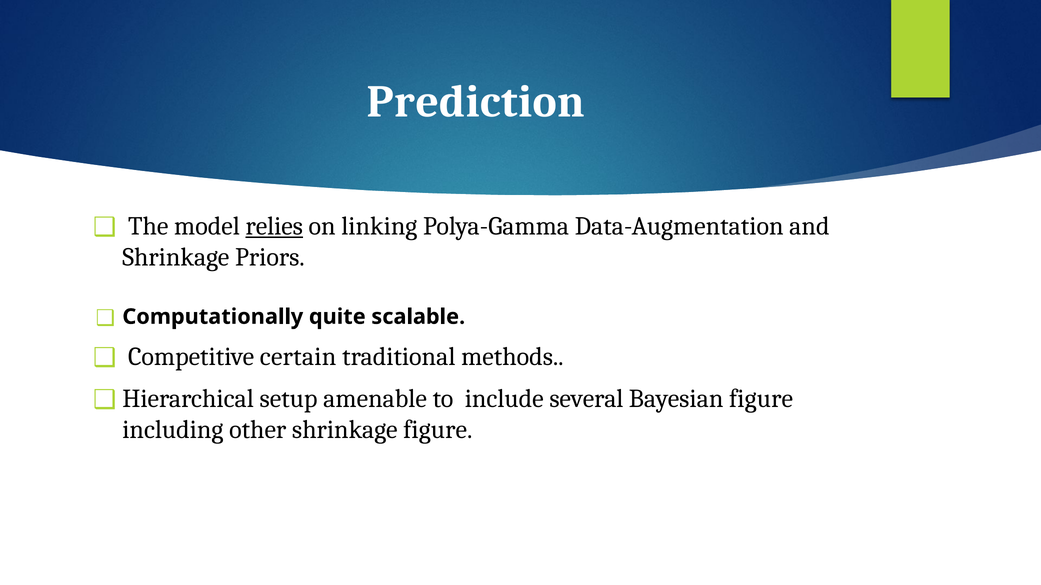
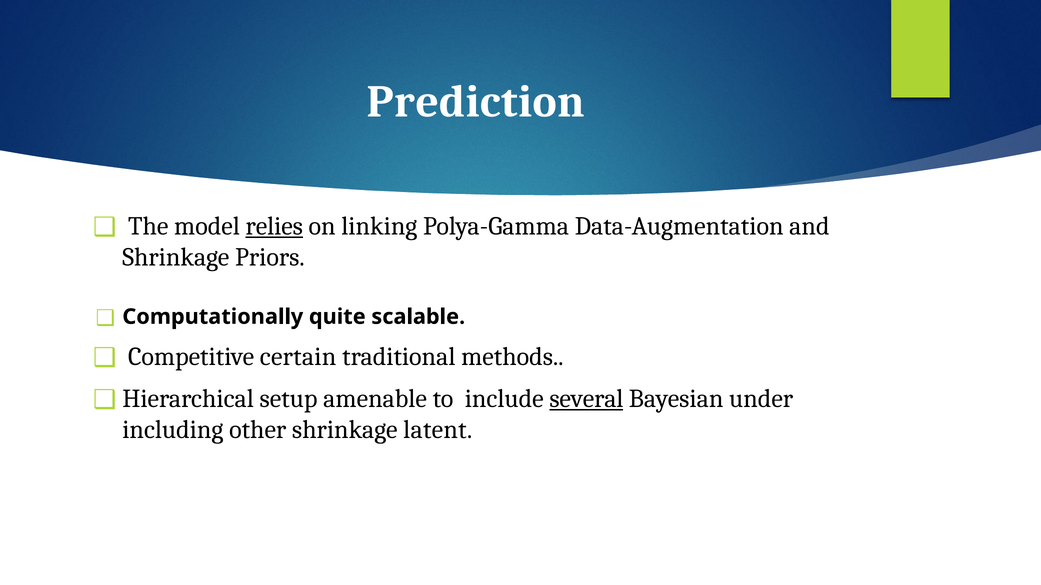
several underline: none -> present
Bayesian figure: figure -> under
shrinkage figure: figure -> latent
